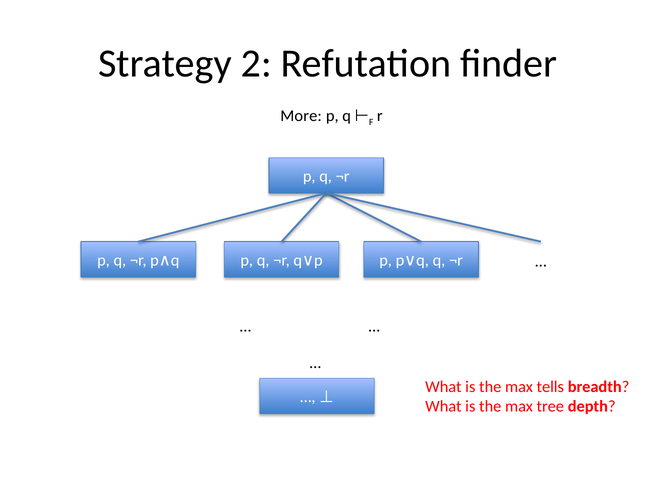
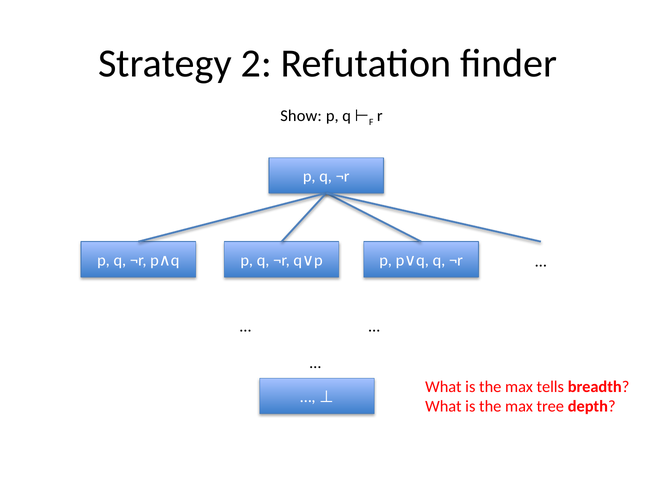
More: More -> Show
